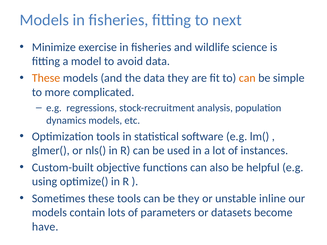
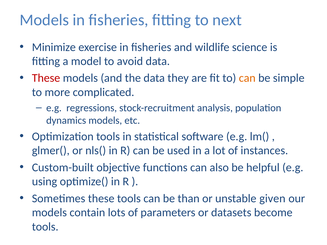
These at (46, 78) colour: orange -> red
be they: they -> than
inline: inline -> given
have at (45, 227): have -> tools
